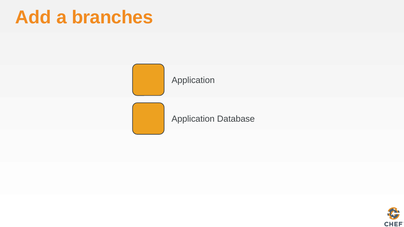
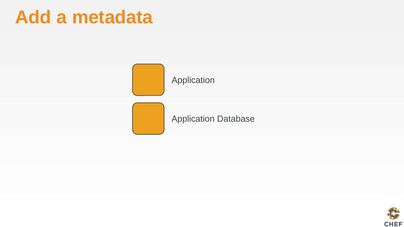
branches: branches -> metadata
